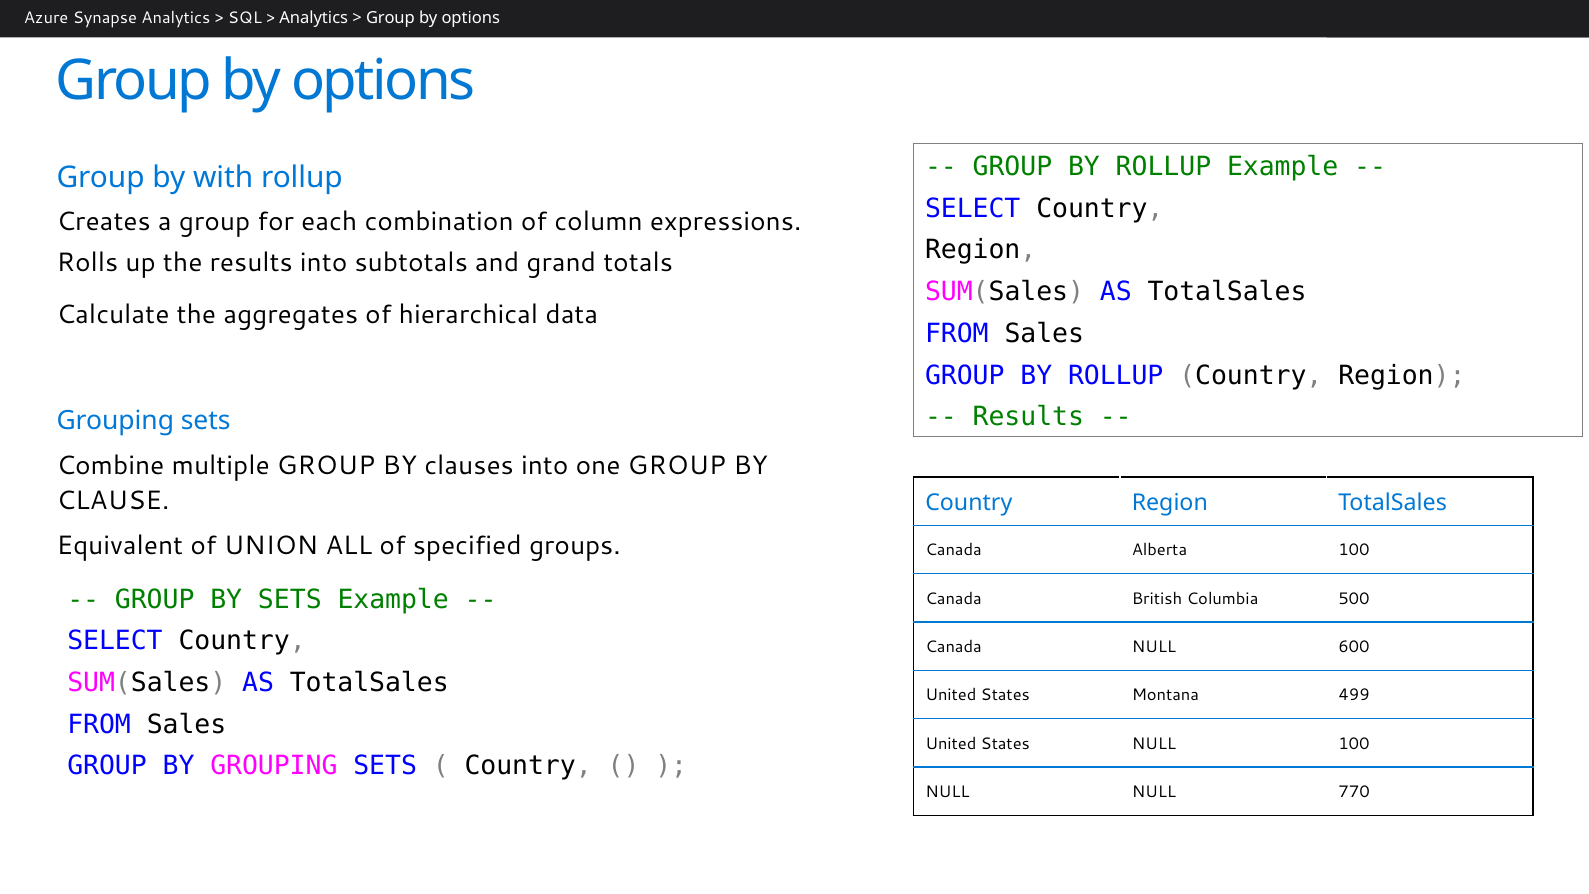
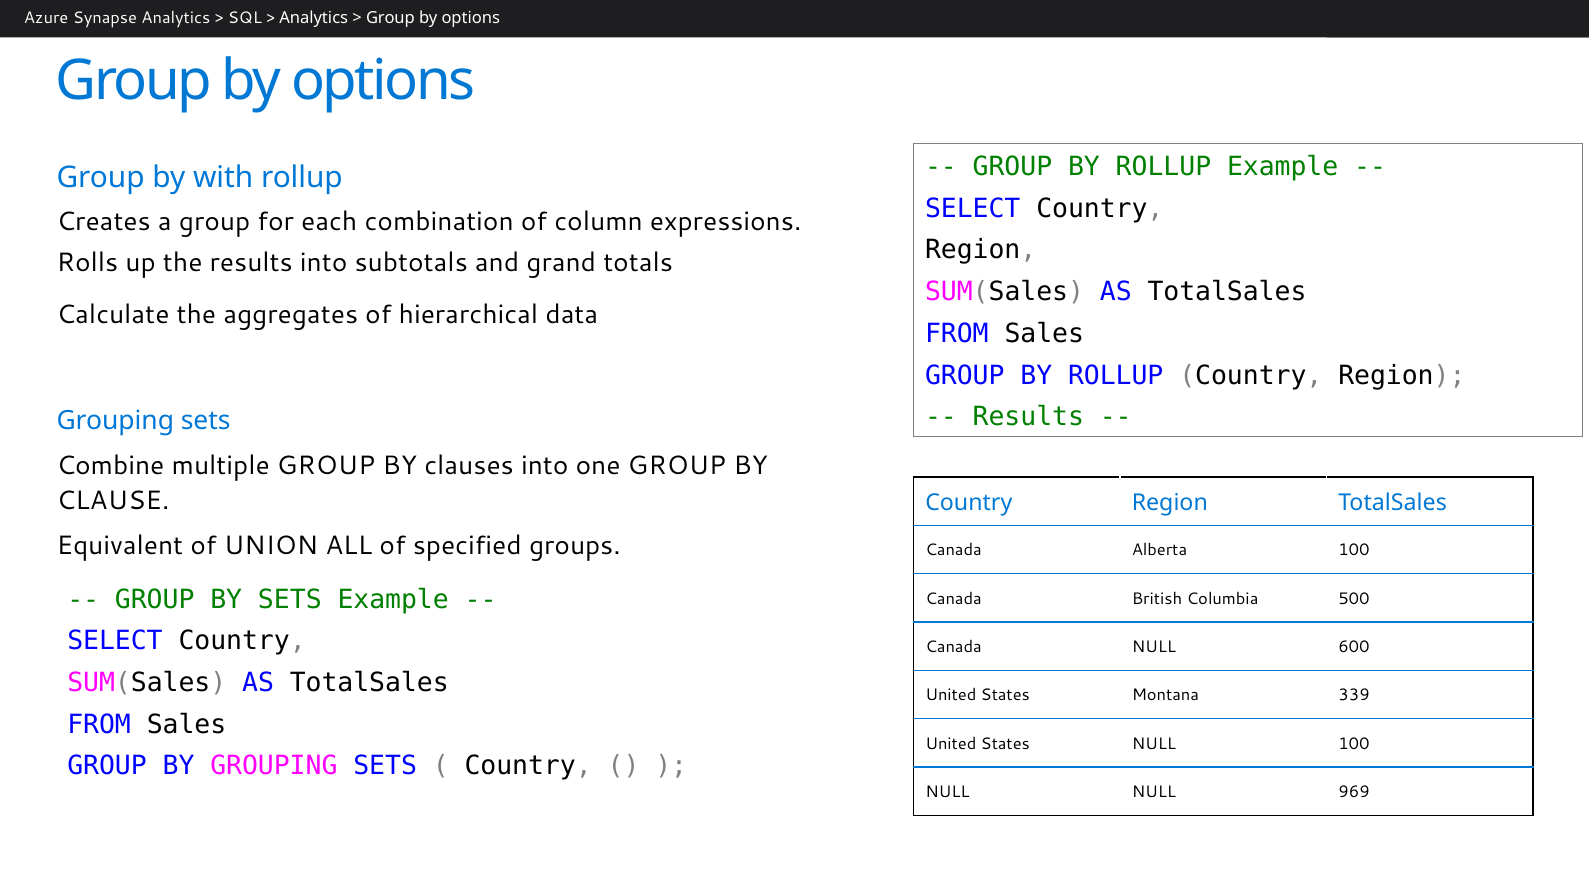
499: 499 -> 339
770: 770 -> 969
